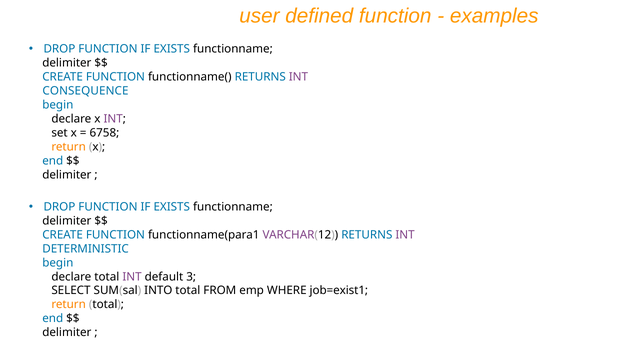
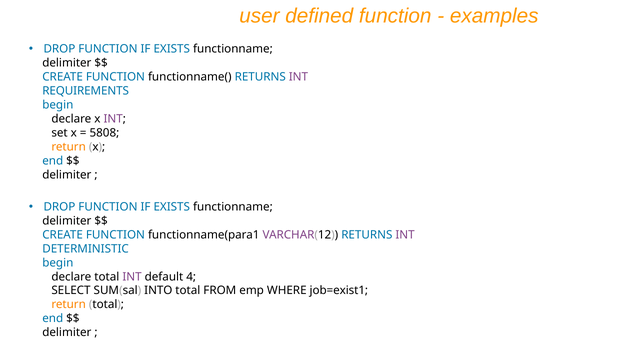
CONSEQUENCE: CONSEQUENCE -> REQUIREMENTS
6758: 6758 -> 5808
3: 3 -> 4
